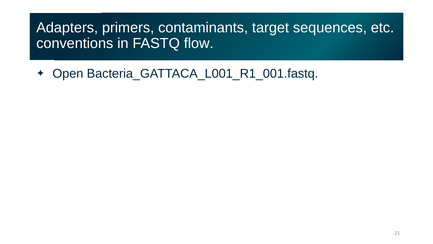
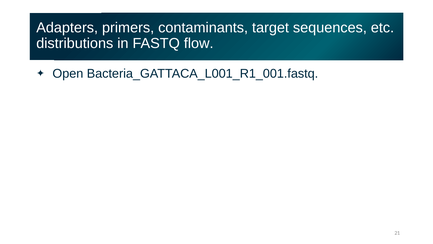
conventions: conventions -> distributions
